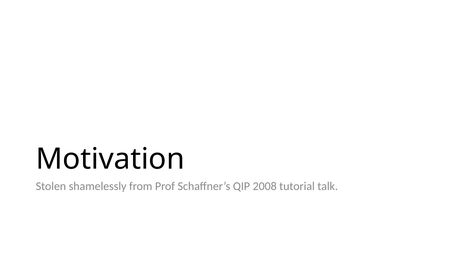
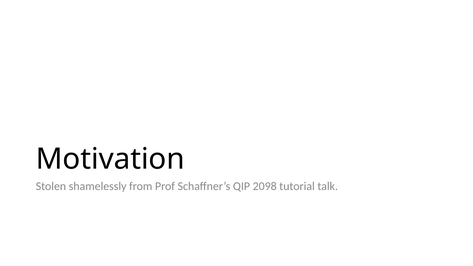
2008: 2008 -> 2098
